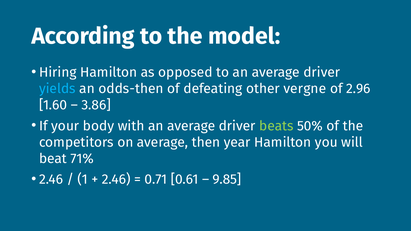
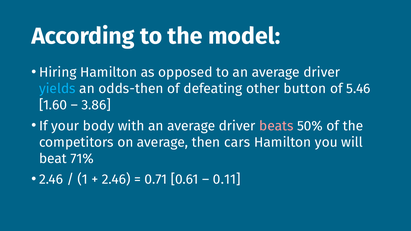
vergne: vergne -> button
2.96: 2.96 -> 5.46
beats colour: light green -> pink
year: year -> cars
9.85: 9.85 -> 0.11
